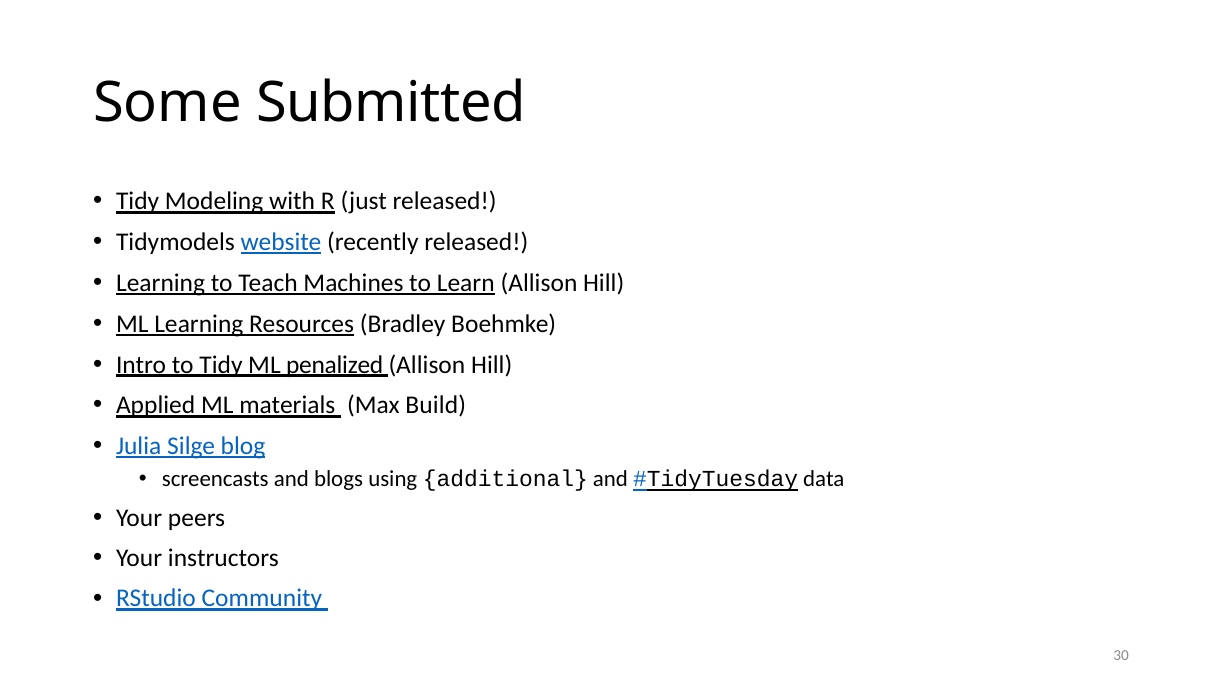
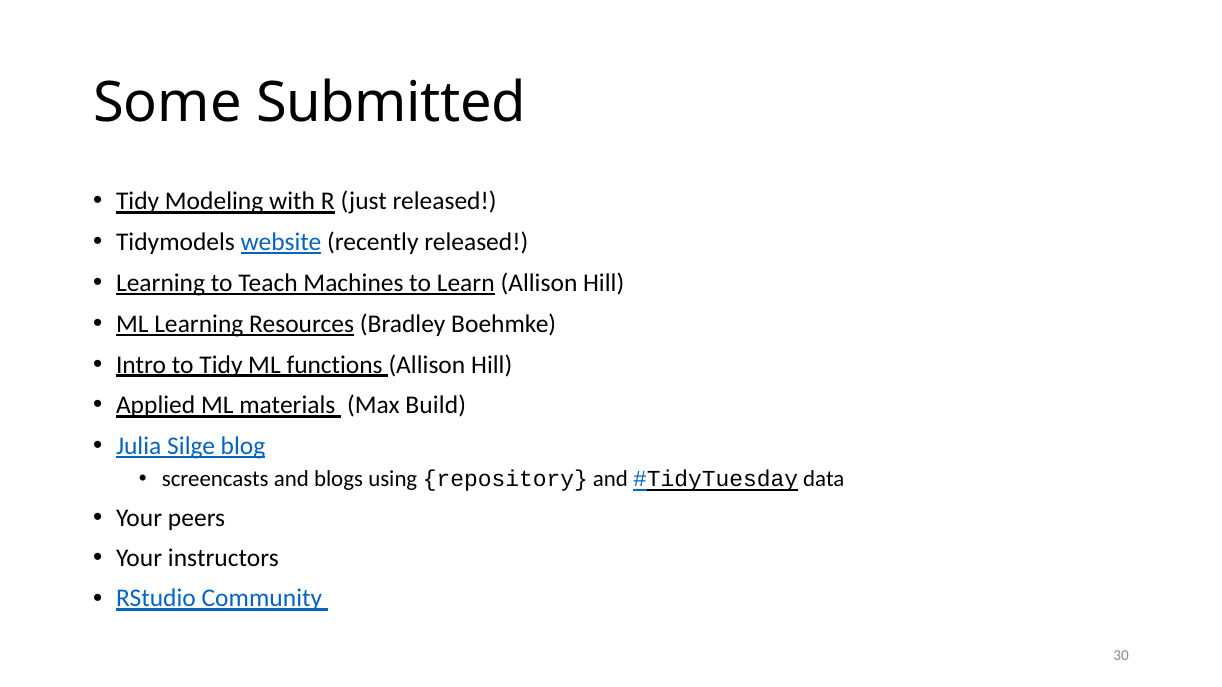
penalized: penalized -> functions
additional: additional -> repository
